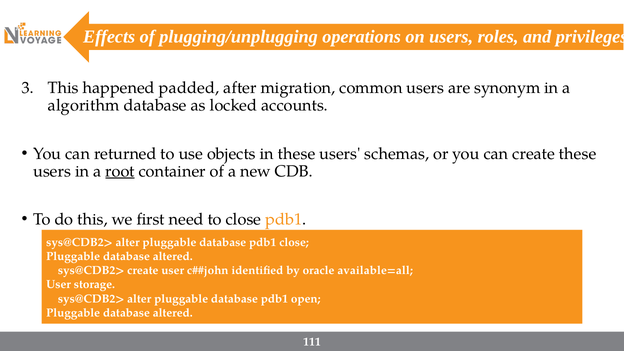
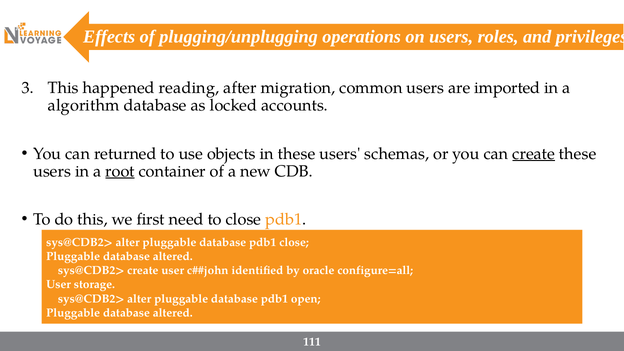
padded: padded -> reading
synonym: synonym -> imported
create at (534, 154) underline: none -> present
available=all: available=all -> configure=all
